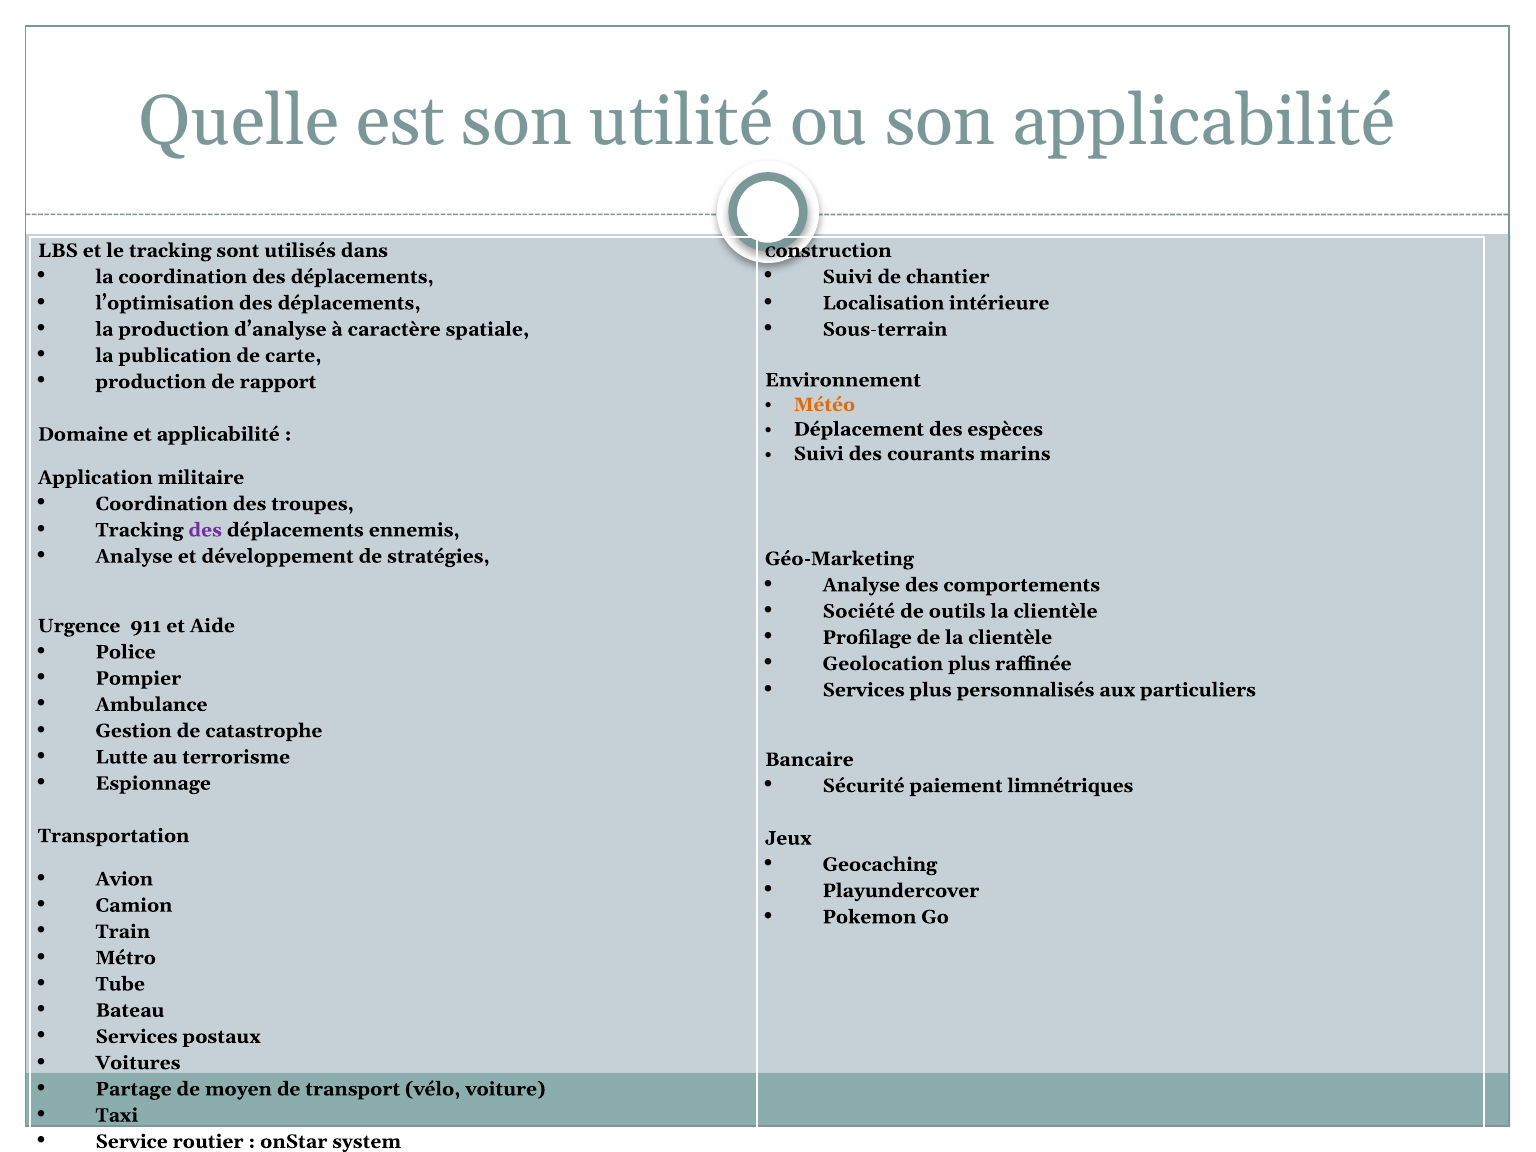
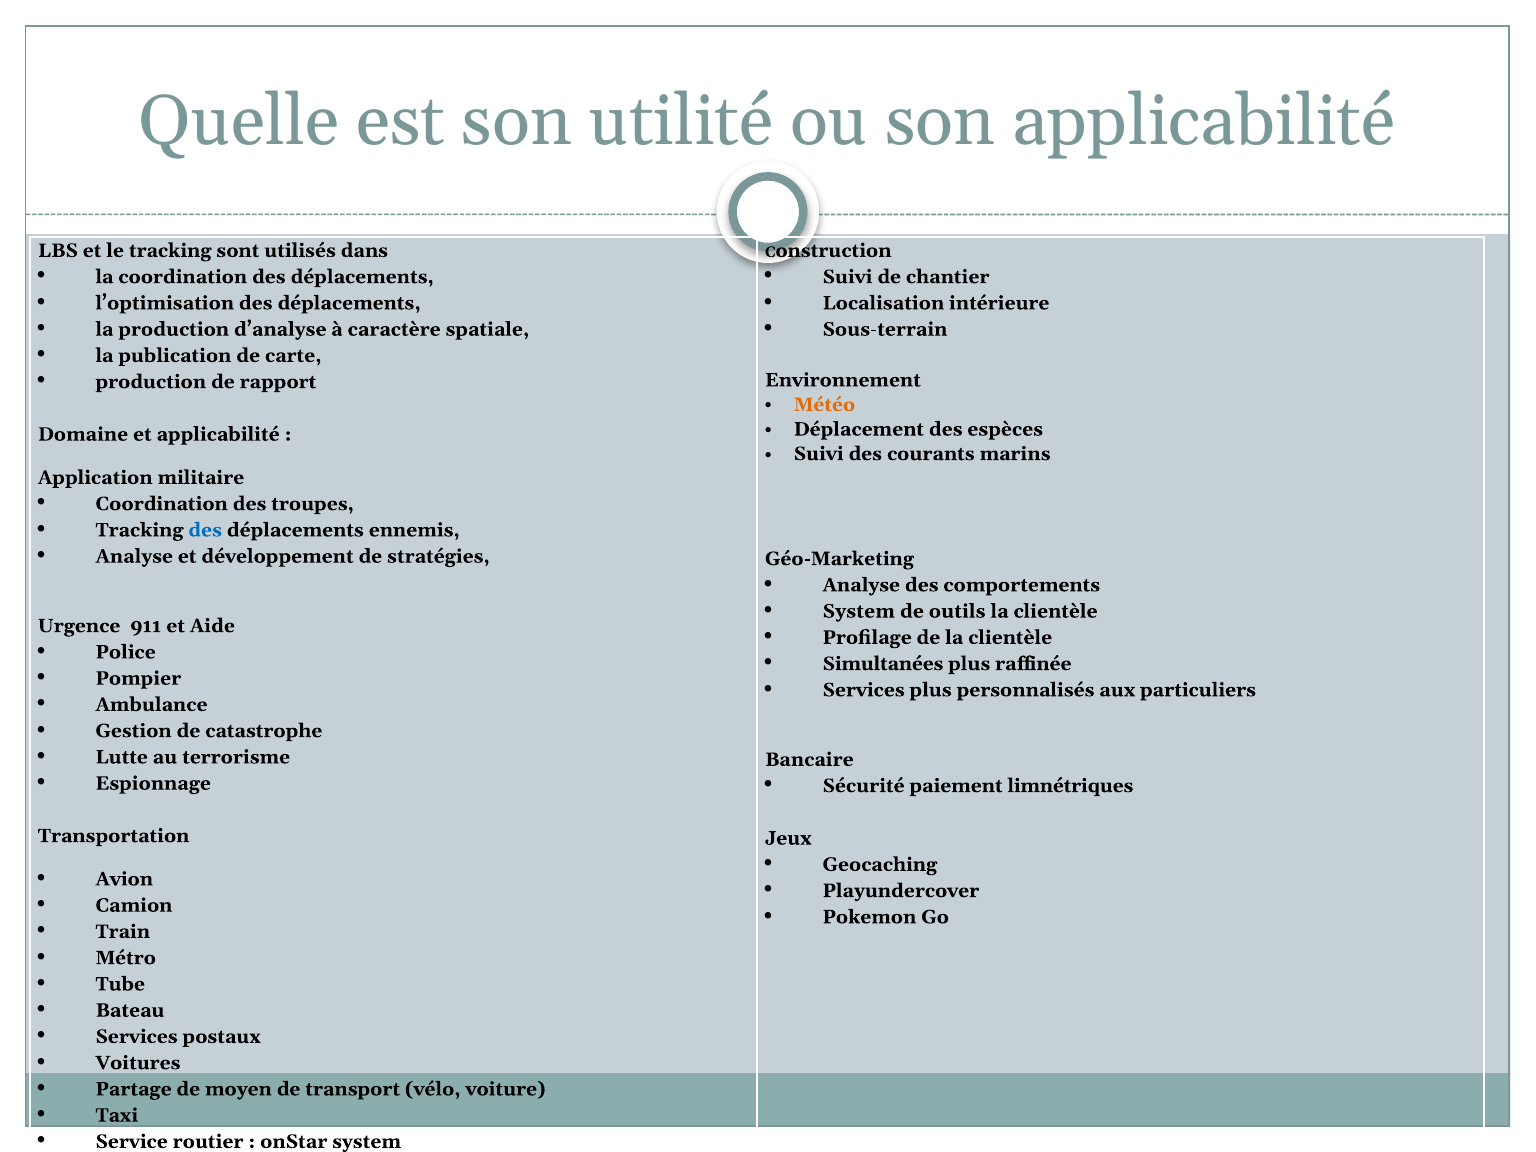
des at (205, 530) colour: purple -> blue
Société at (859, 611): Société -> System
Geolocation: Geolocation -> Simultanées
